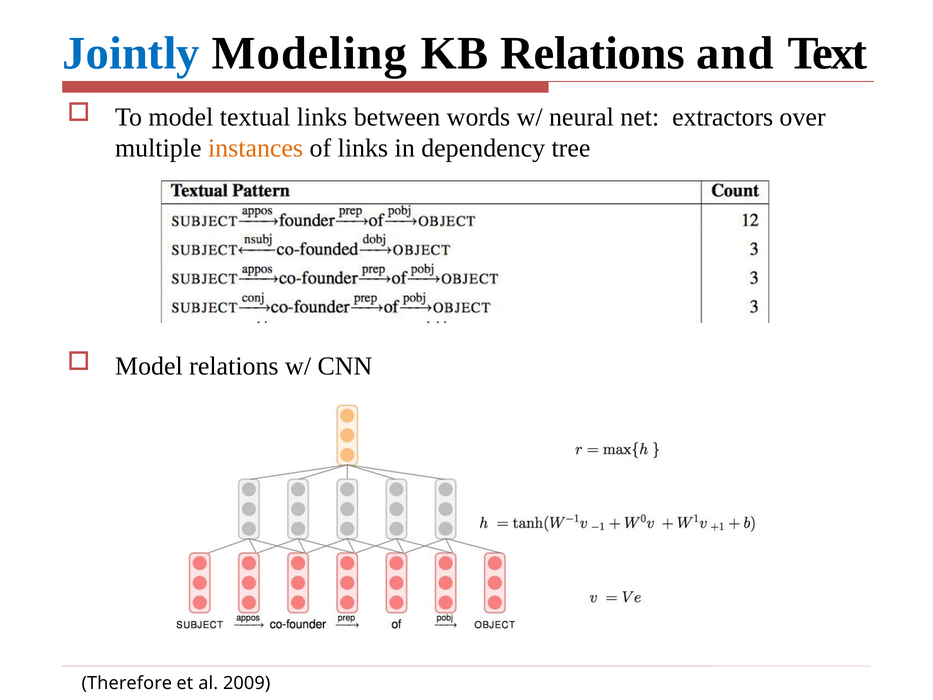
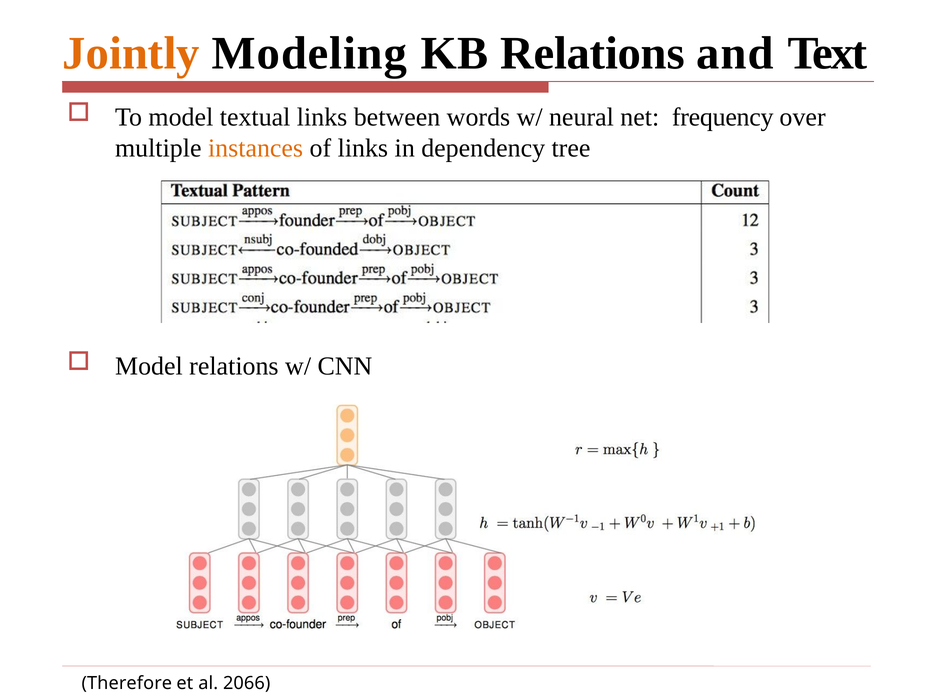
Jointly colour: blue -> orange
extractors: extractors -> frequency
2009: 2009 -> 2066
